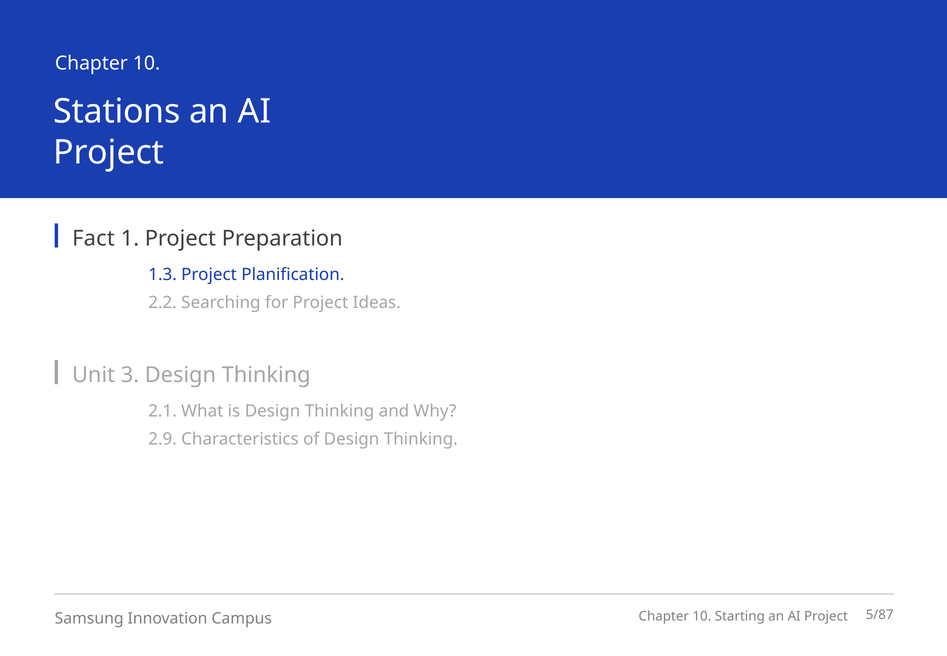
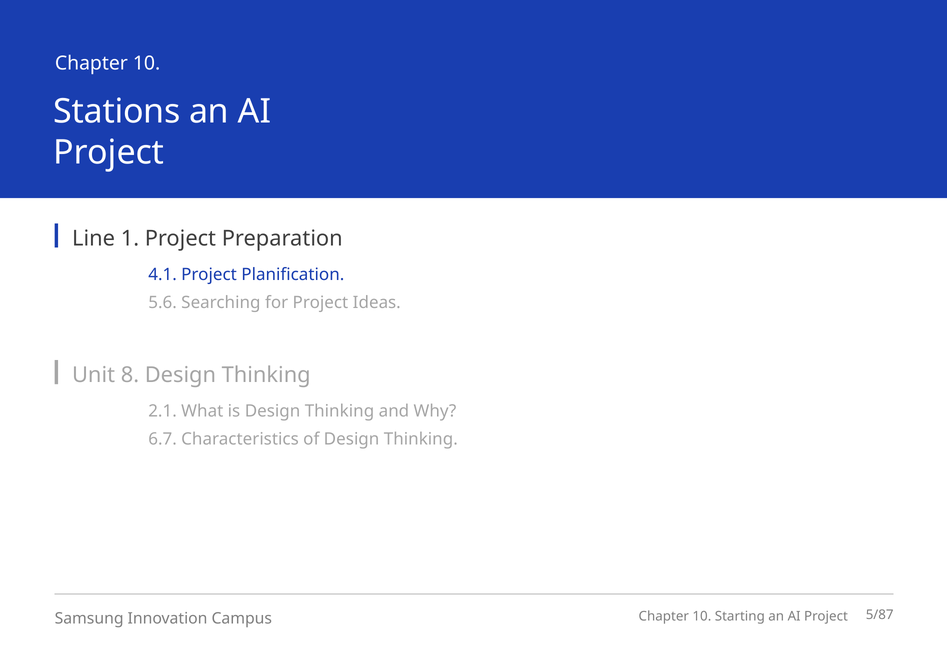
Fact: Fact -> Line
1.3: 1.3 -> 4.1
2.2: 2.2 -> 5.6
3: 3 -> 8
2.9: 2.9 -> 6.7
